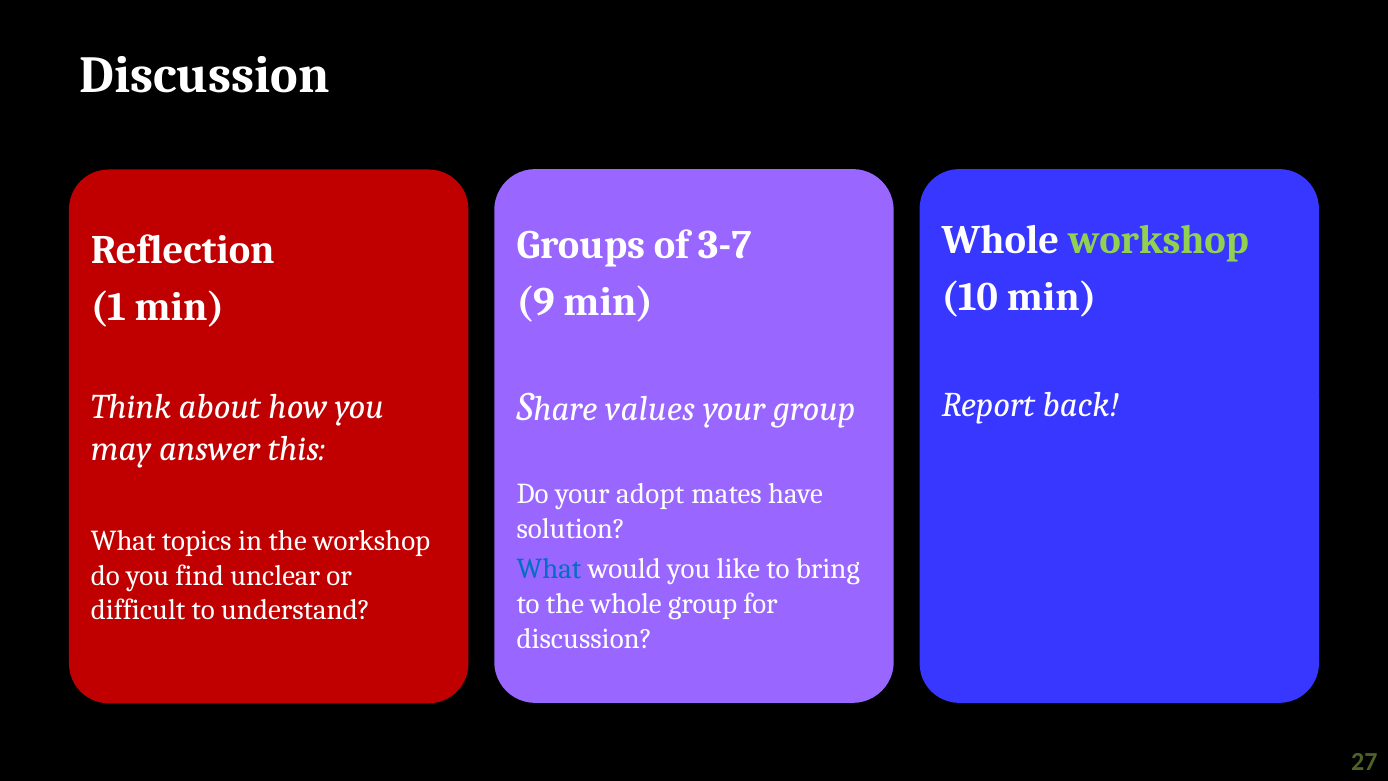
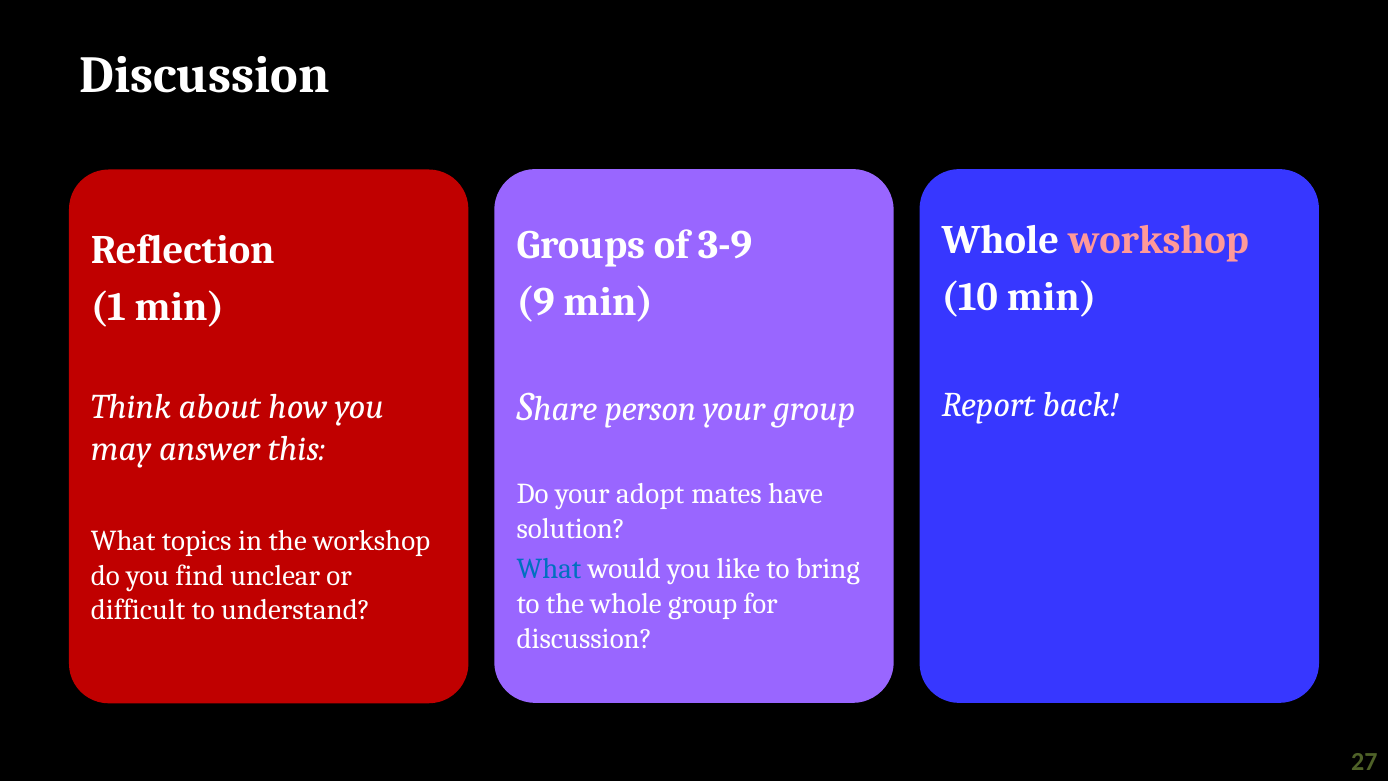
workshop at (1158, 240) colour: light green -> pink
3-7: 3-7 -> 3-9
values: values -> person
